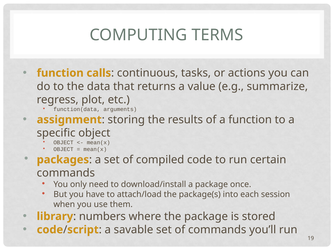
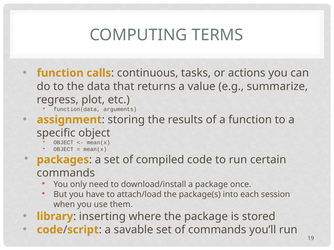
numbers: numbers -> inserting
